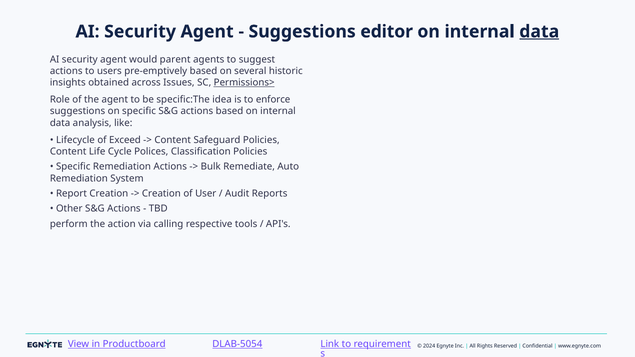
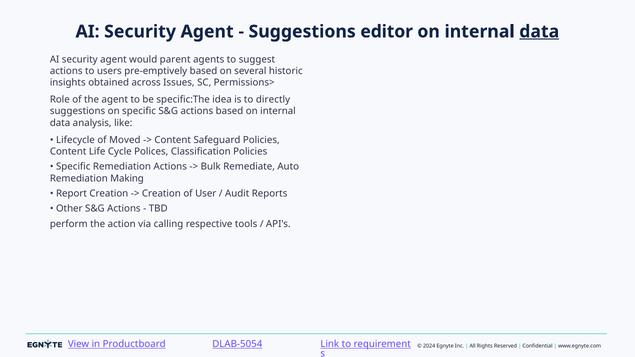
Permissions> underline: present -> none
enforce: enforce -> directly
Exceed: Exceed -> Moved
System: System -> Making
